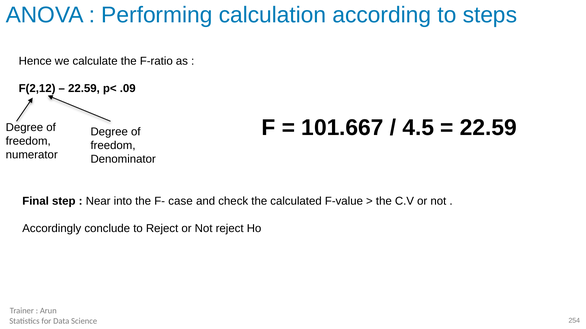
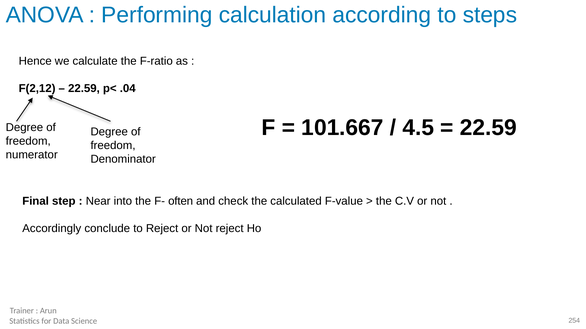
.09: .09 -> .04
case: case -> often
